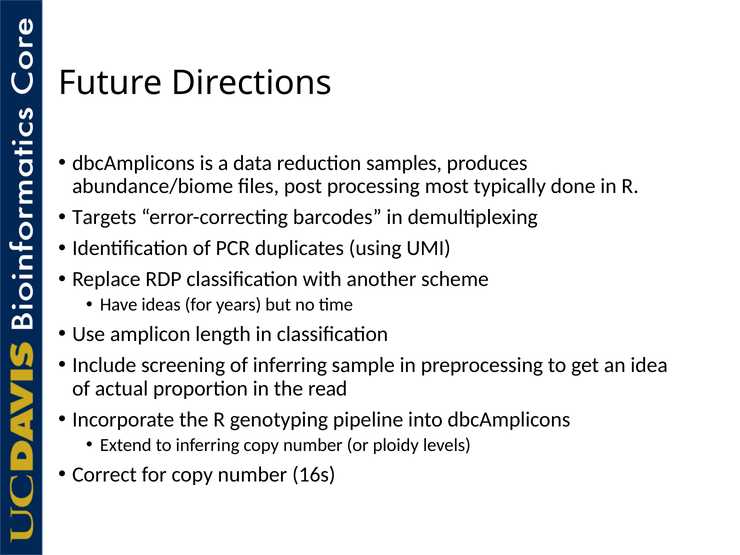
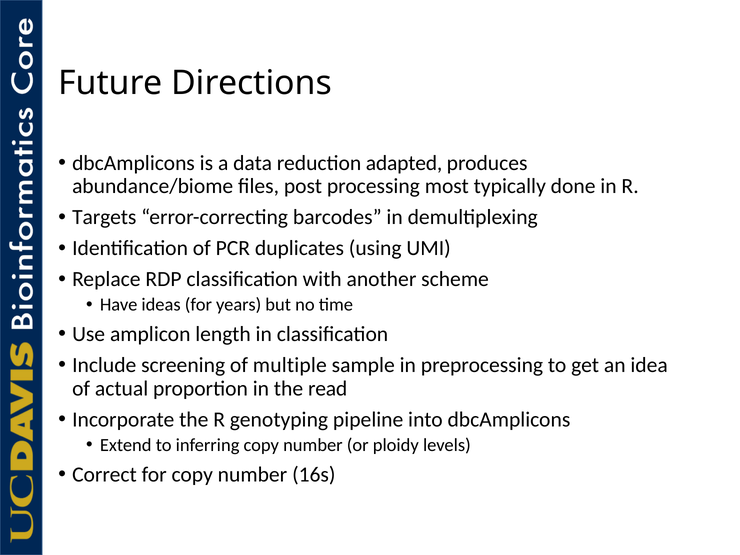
samples: samples -> adapted
of inferring: inferring -> multiple
